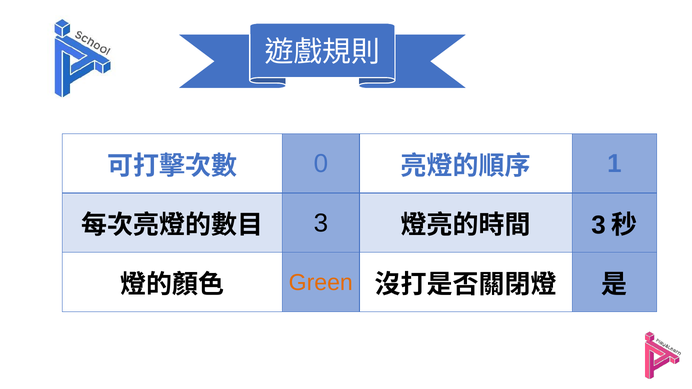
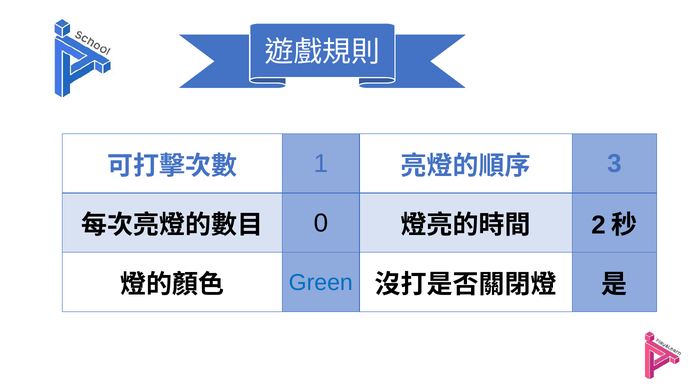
0: 0 -> 1
1: 1 -> 3
3 at (321, 223): 3 -> 0
3 at (599, 226): 3 -> 2
Green colour: orange -> blue
